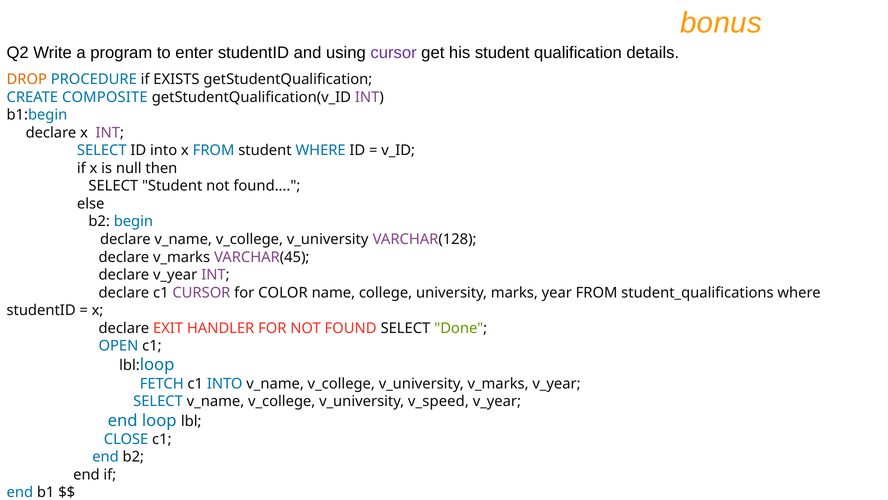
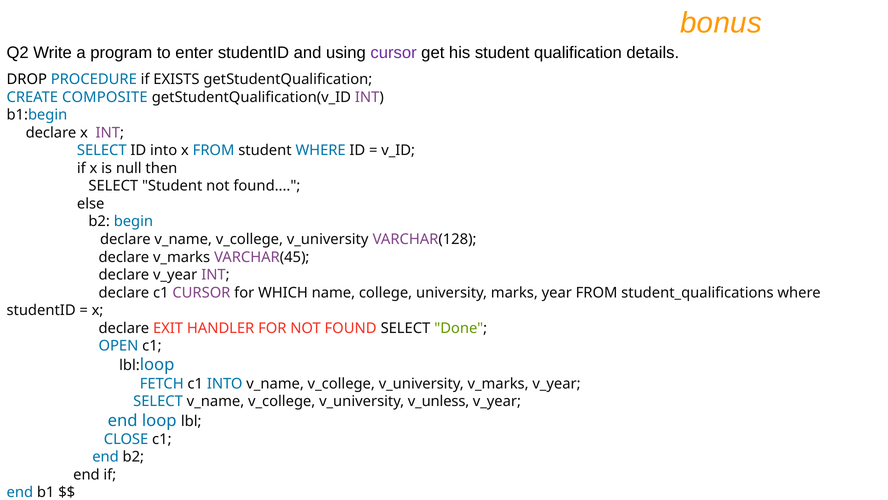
DROP colour: orange -> black
COLOR: COLOR -> WHICH
v_speed: v_speed -> v_unless
